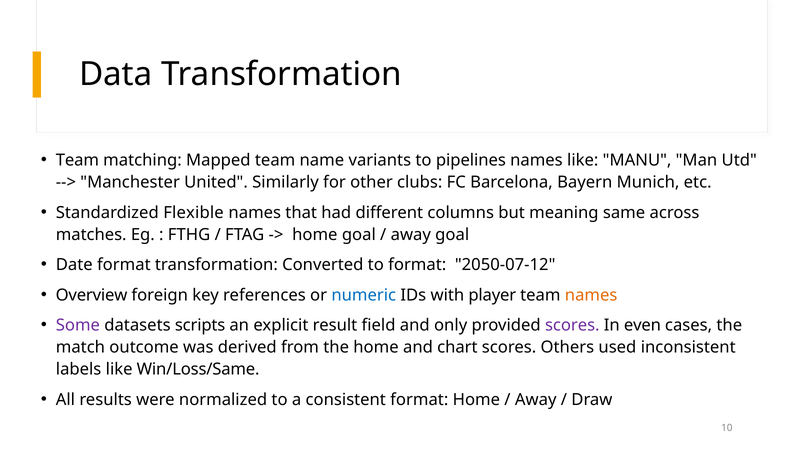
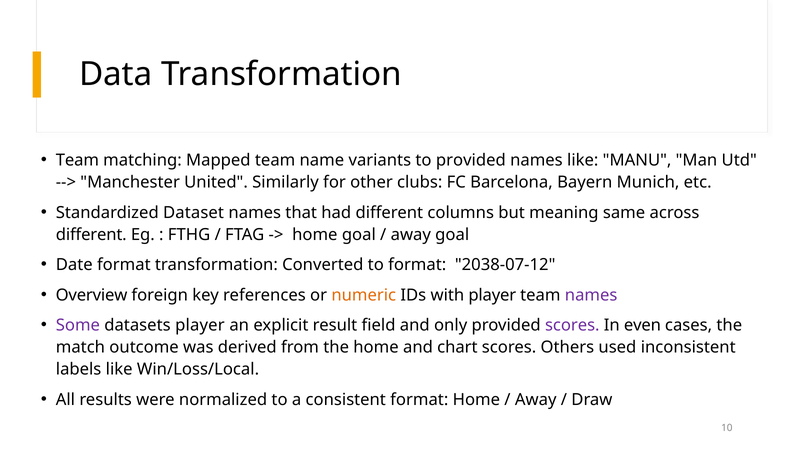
to pipelines: pipelines -> provided
Flexible: Flexible -> Dataset
matches at (91, 234): matches -> different
2050-07-12: 2050-07-12 -> 2038-07-12
numeric colour: blue -> orange
names at (591, 295) colour: orange -> purple
datasets scripts: scripts -> player
Win/Loss/Same: Win/Loss/Same -> Win/Loss/Local
